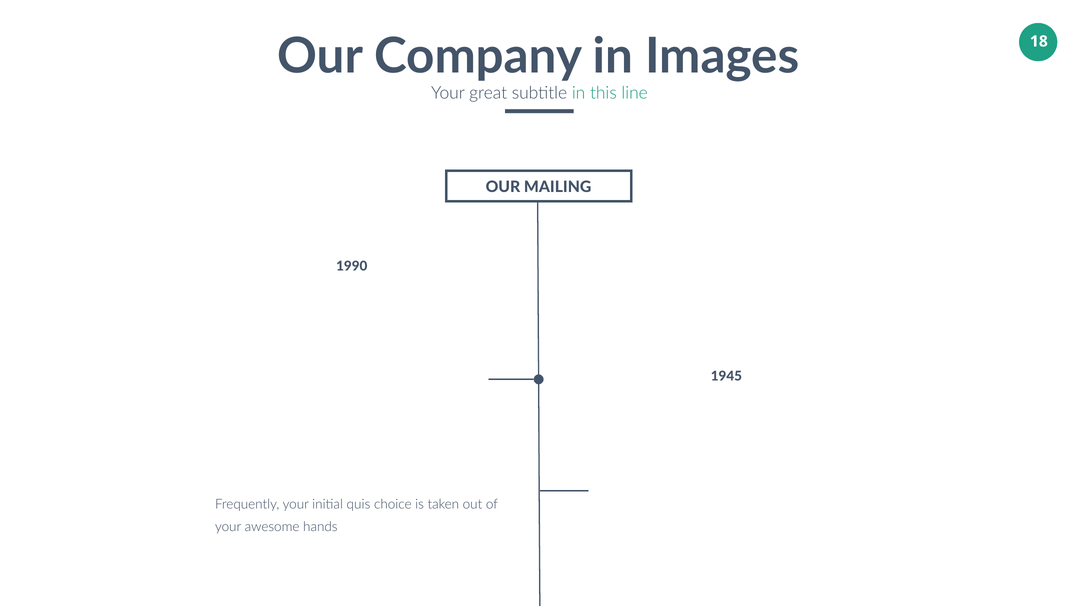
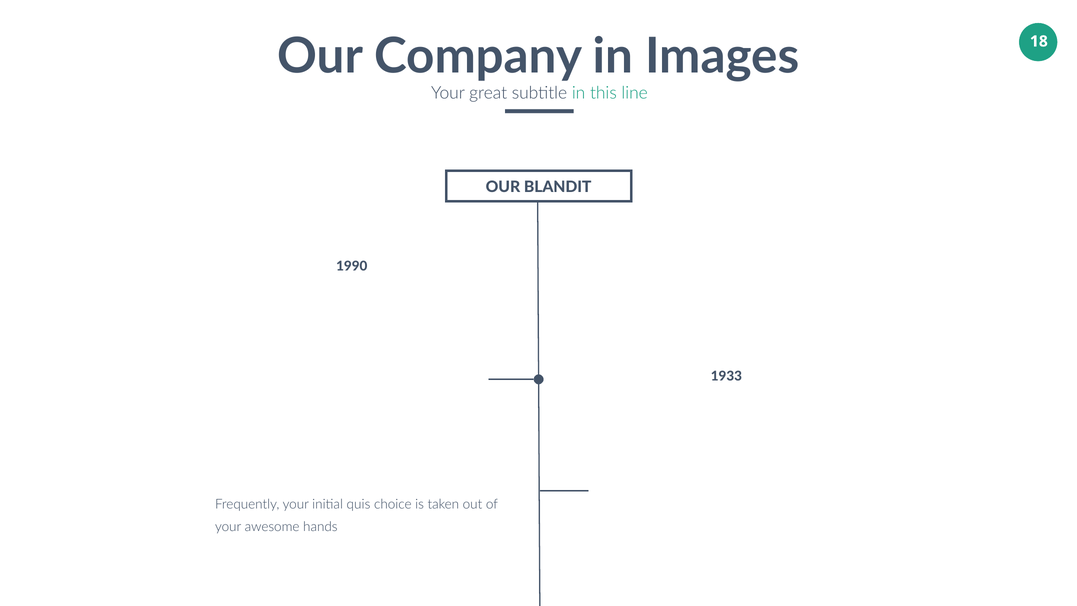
MAILING: MAILING -> BLANDIT
1945: 1945 -> 1933
